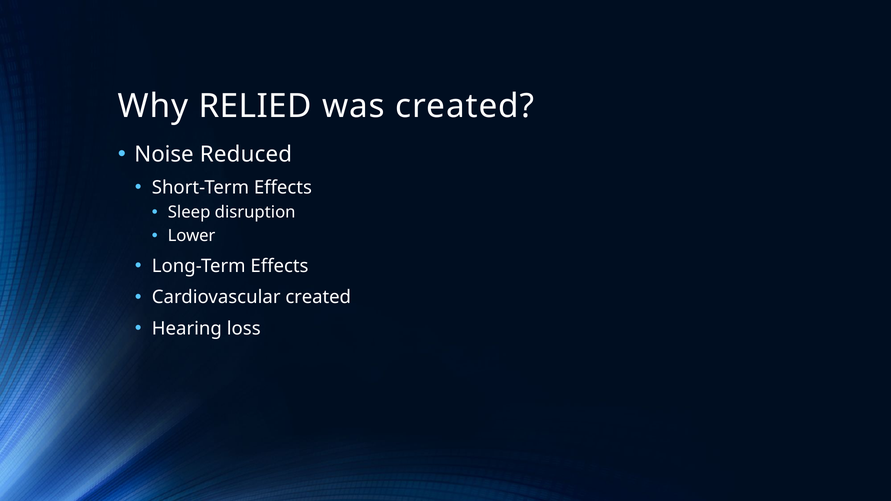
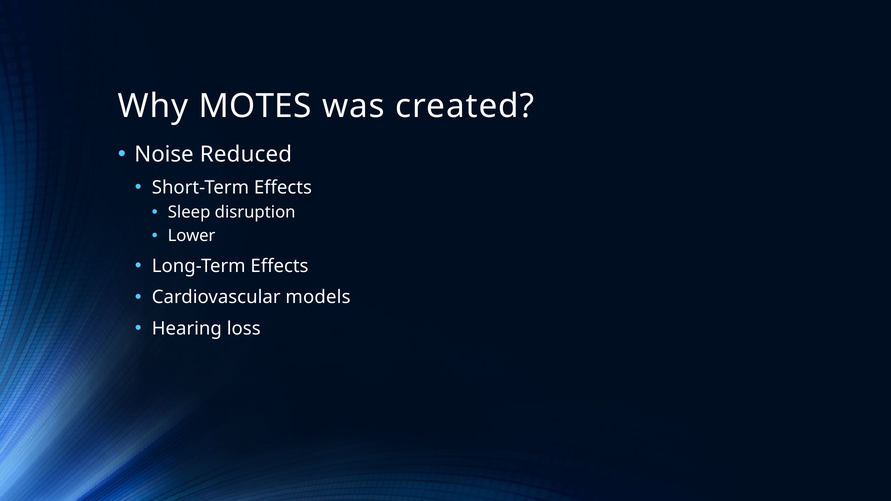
RELIED: RELIED -> MOTES
Cardiovascular created: created -> models
